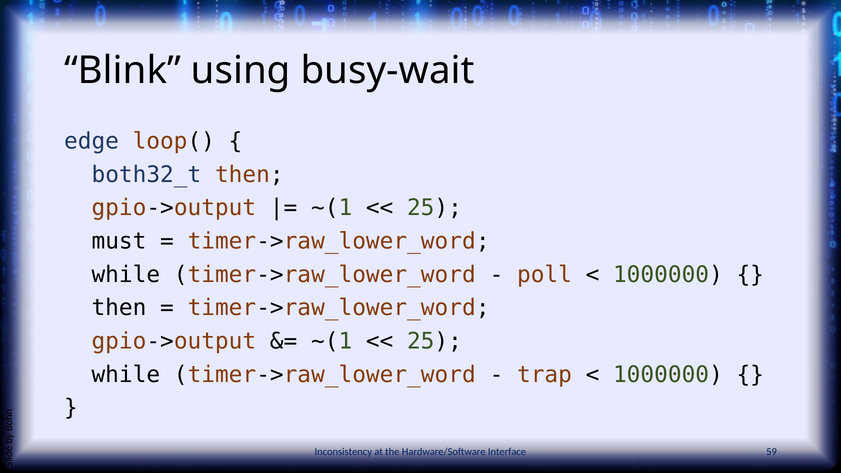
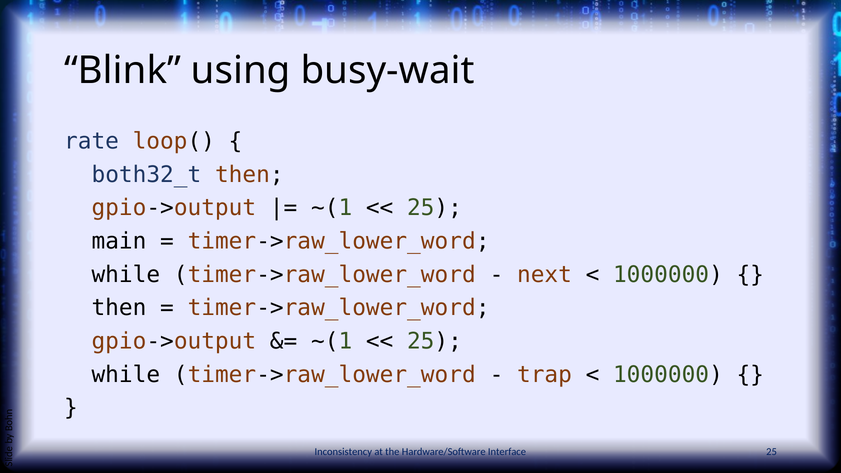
edge: edge -> rate
must: must -> main
poll: poll -> next
Interface 59: 59 -> 25
